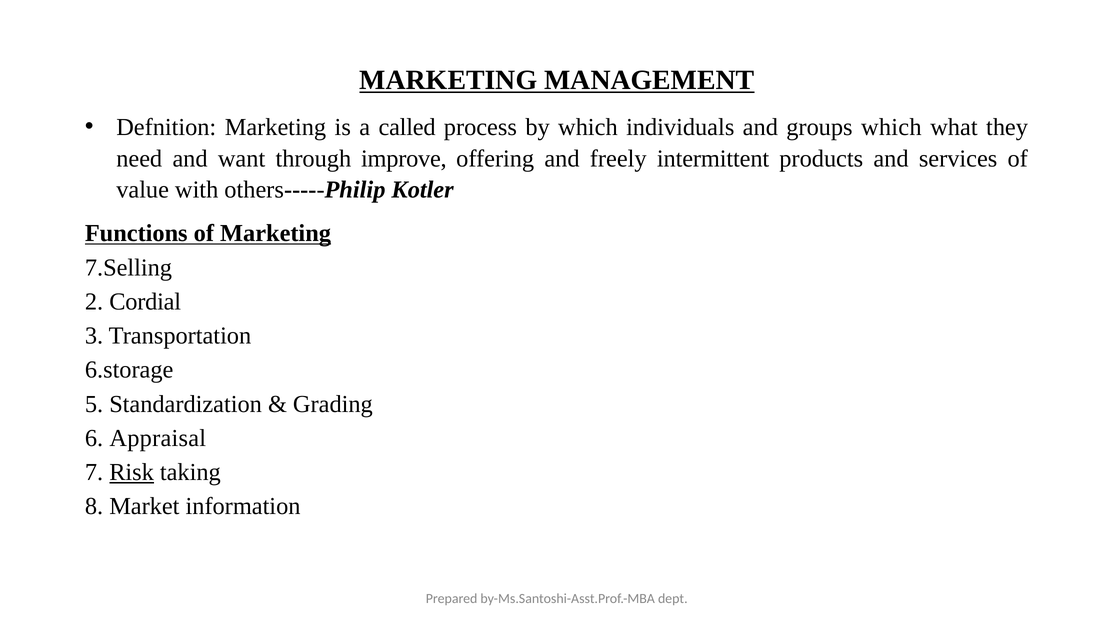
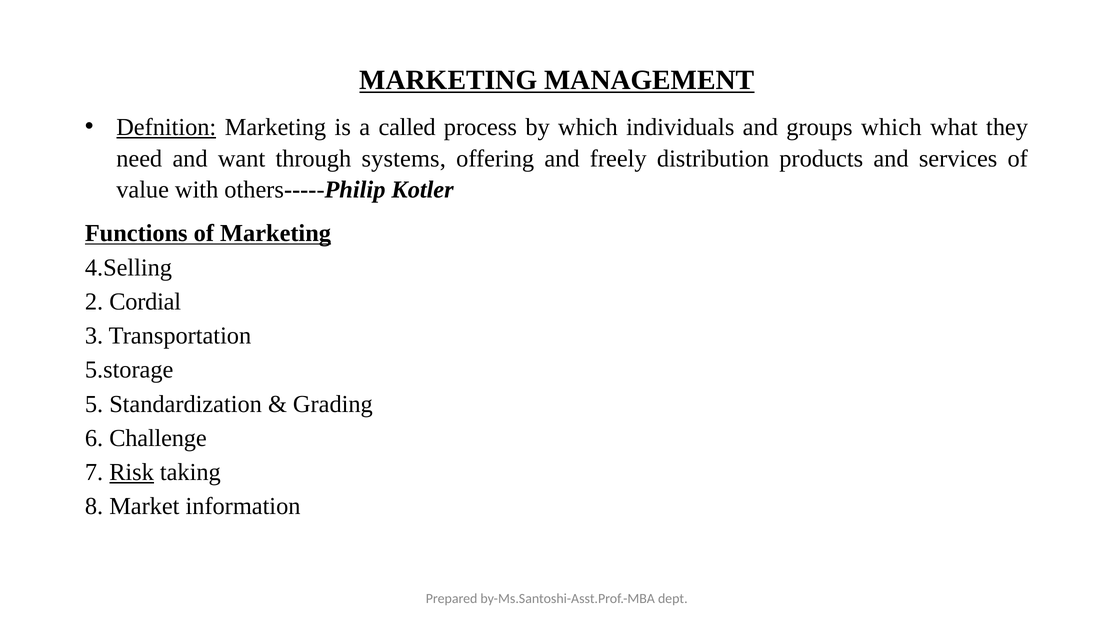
Defnition underline: none -> present
improve: improve -> systems
intermittent: intermittent -> distribution
7.Selling: 7.Selling -> 4.Selling
6.storage: 6.storage -> 5.storage
Appraisal: Appraisal -> Challenge
